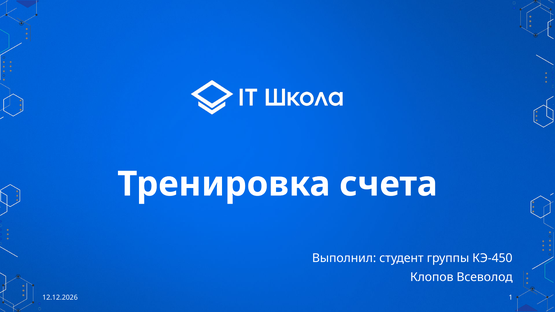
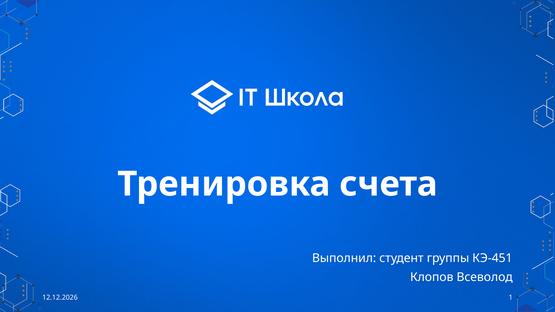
КЭ-450: КЭ-450 -> КЭ-451
